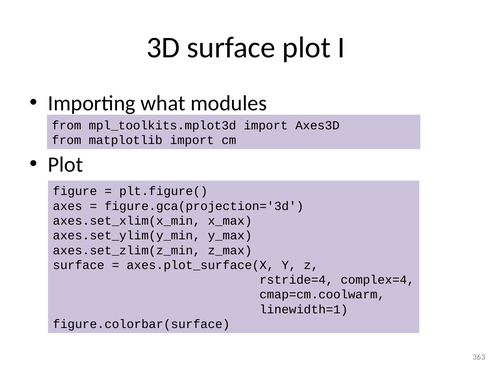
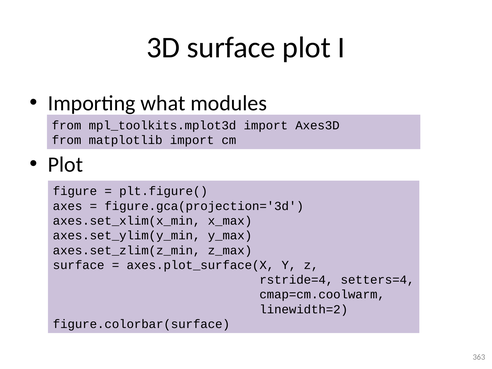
complex=4: complex=4 -> setters=4
linewidth=1: linewidth=1 -> linewidth=2
